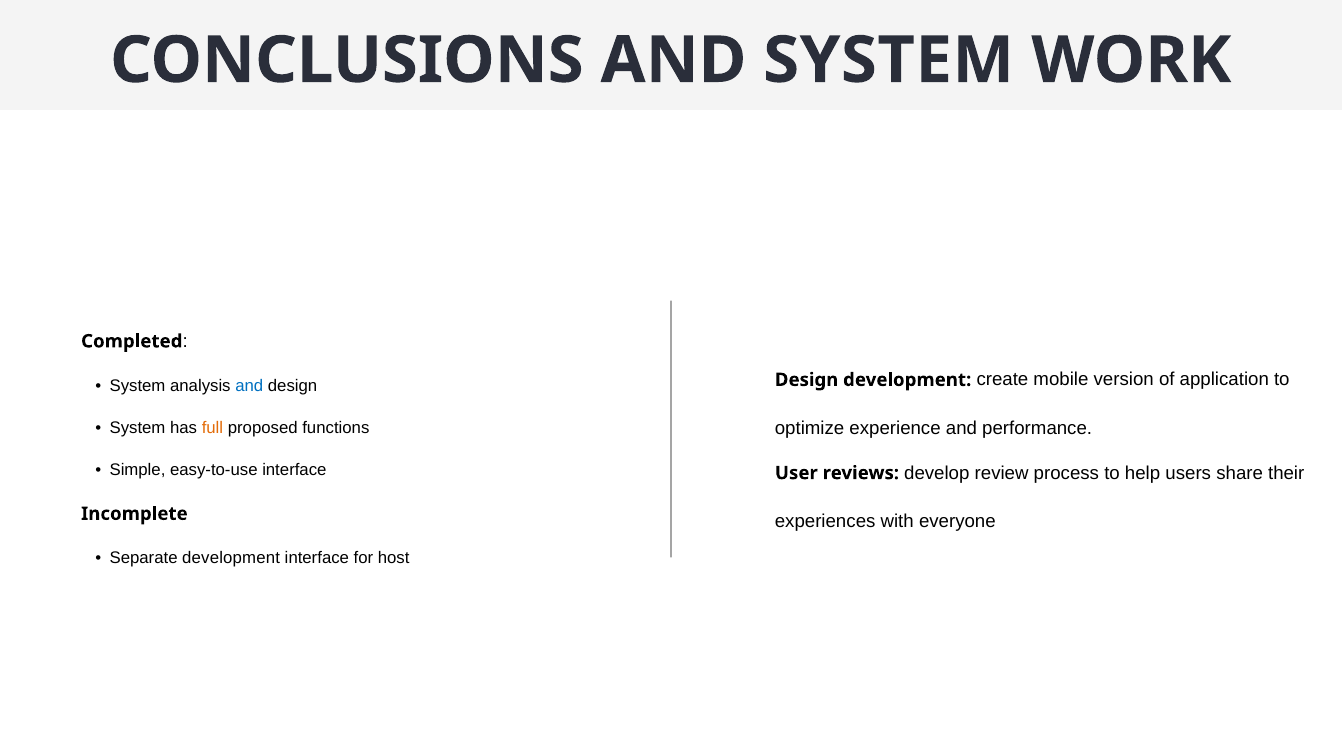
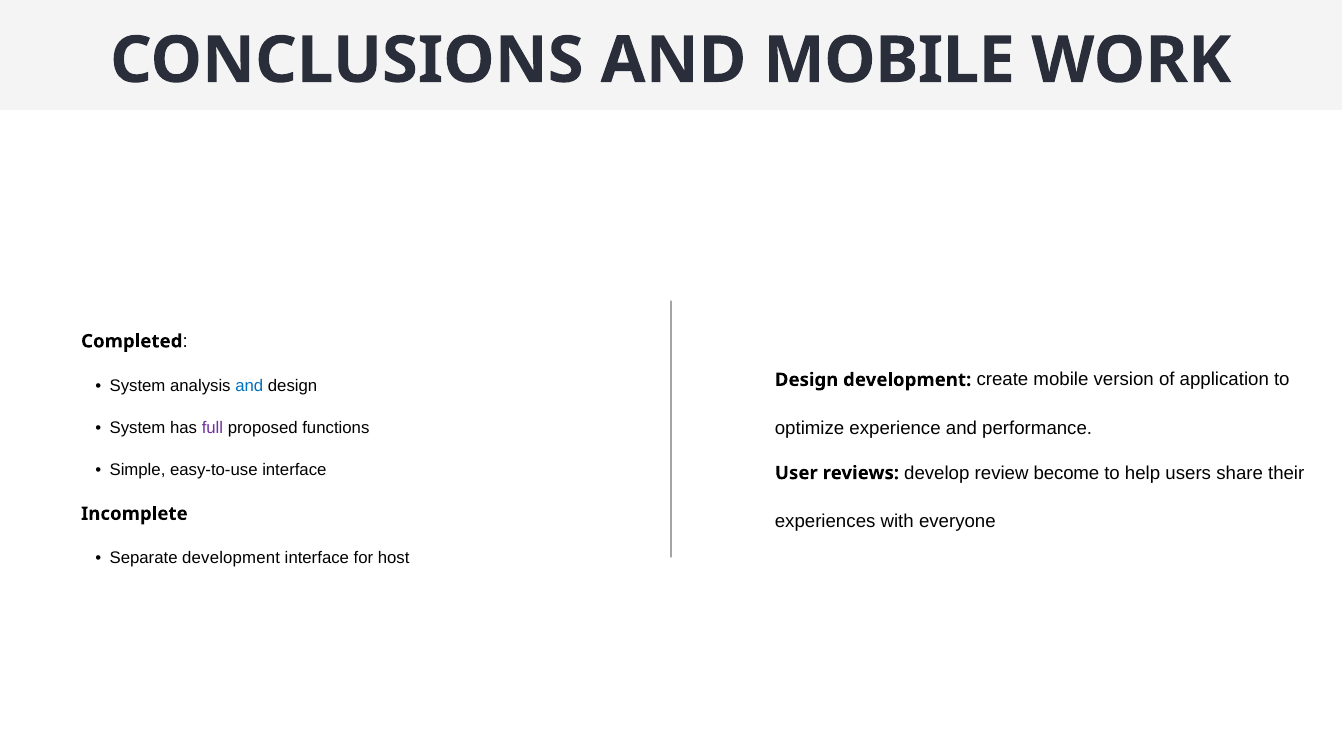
AND SYSTEM: SYSTEM -> MOBILE
full colour: orange -> purple
process: process -> become
